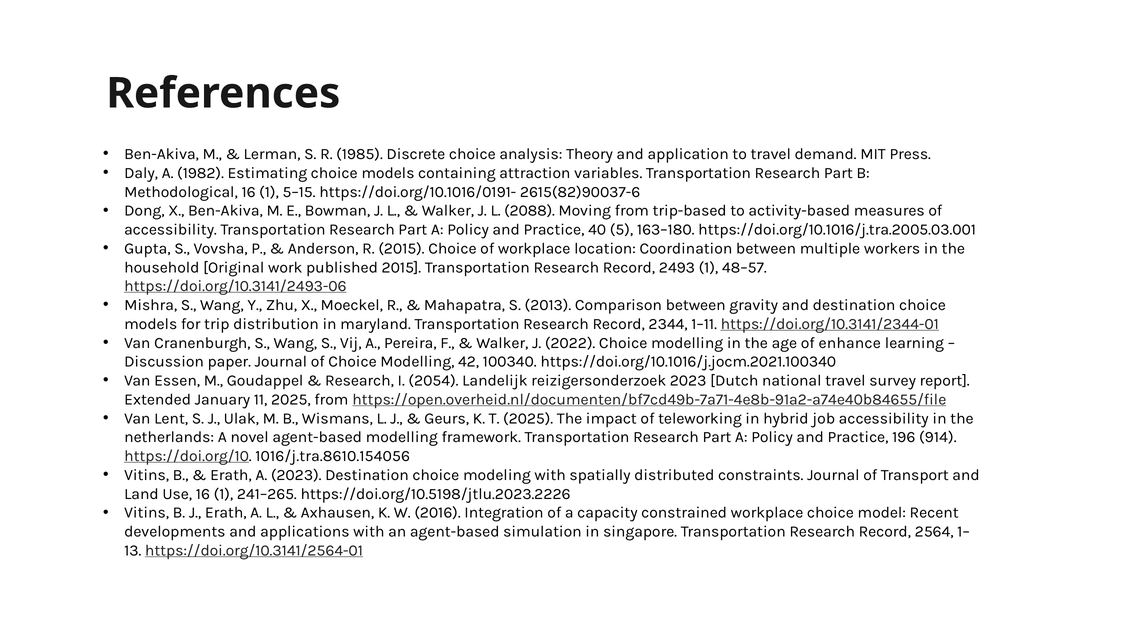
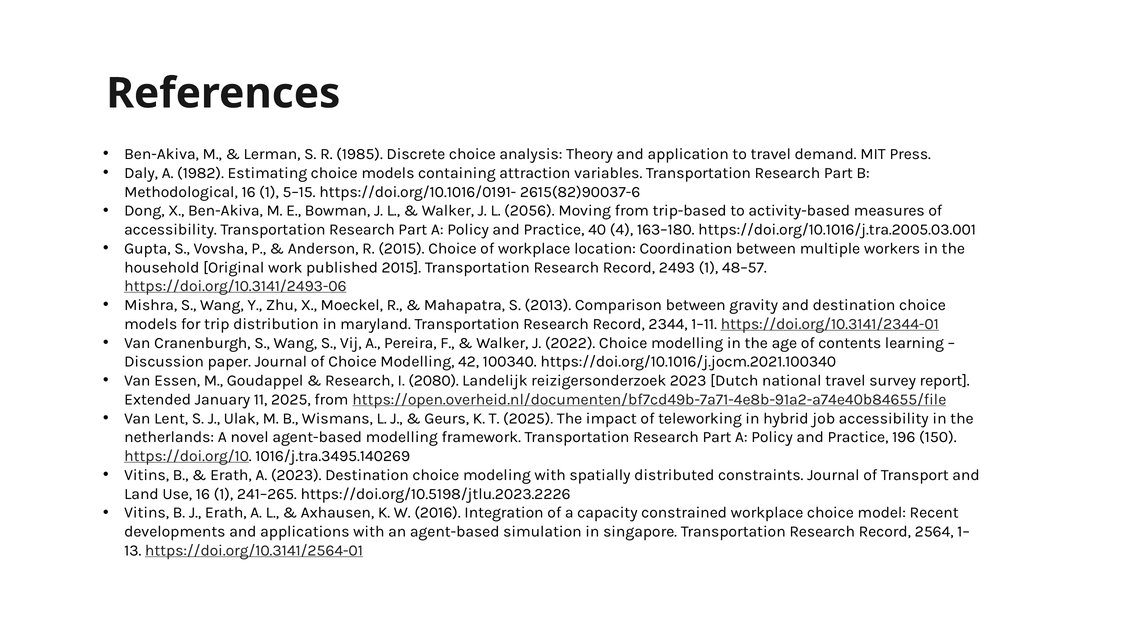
2088: 2088 -> 2056
5: 5 -> 4
enhance: enhance -> contents
2054: 2054 -> 2080
914: 914 -> 150
1016/j.tra.8610.154056: 1016/j.tra.8610.154056 -> 1016/j.tra.3495.140269
